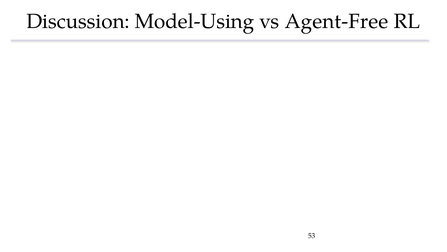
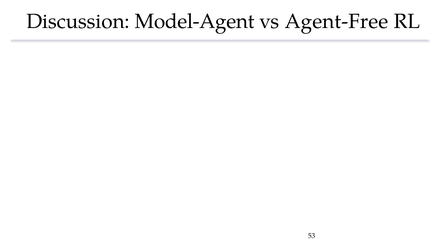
Model-Using: Model-Using -> Model-Agent
